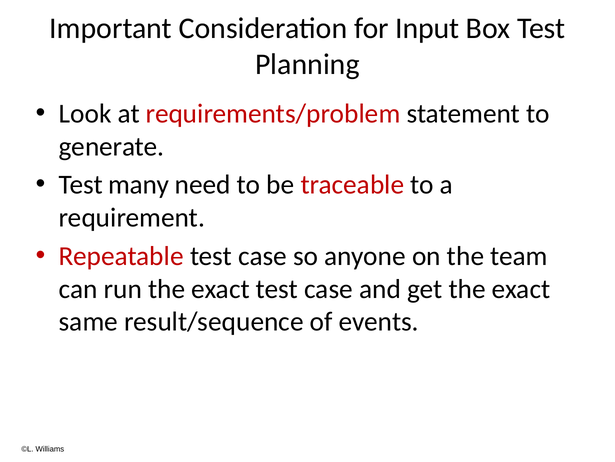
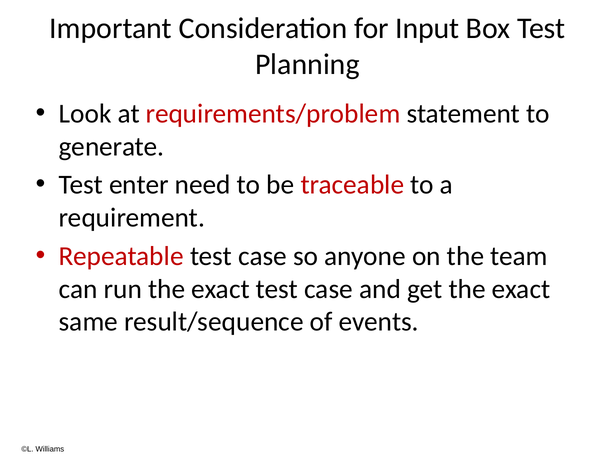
many: many -> enter
